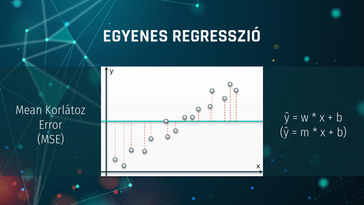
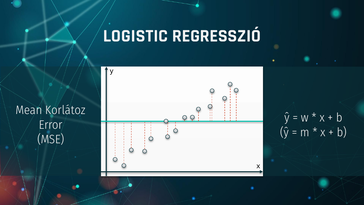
EGYENES: EGYENES -> LOGISTIC
